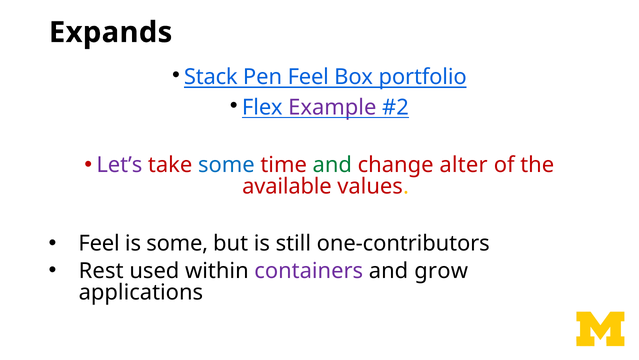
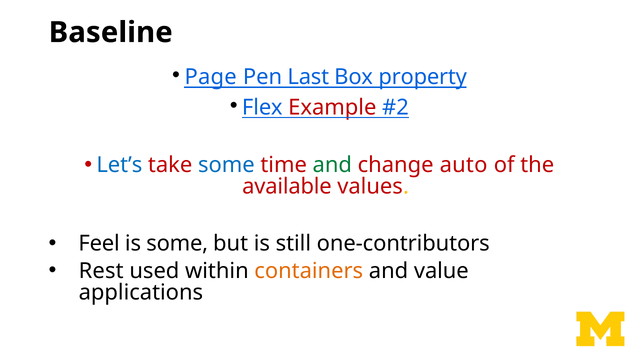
Expands: Expands -> Baseline
Stack: Stack -> Page
Pen Feel: Feel -> Last
portfolio: portfolio -> property
Example colour: purple -> red
Let’s colour: purple -> blue
alter: alter -> auto
containers colour: purple -> orange
grow: grow -> value
